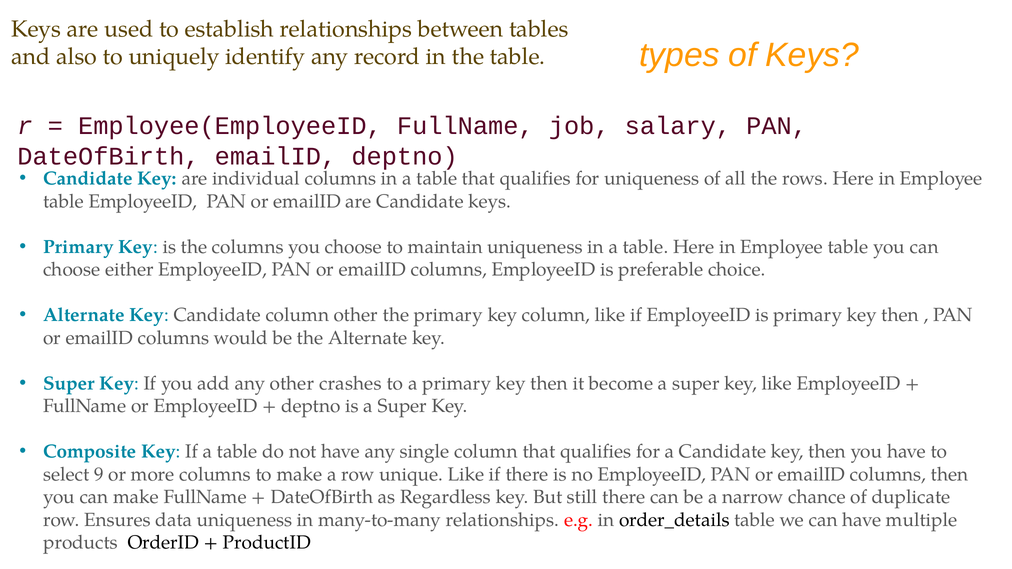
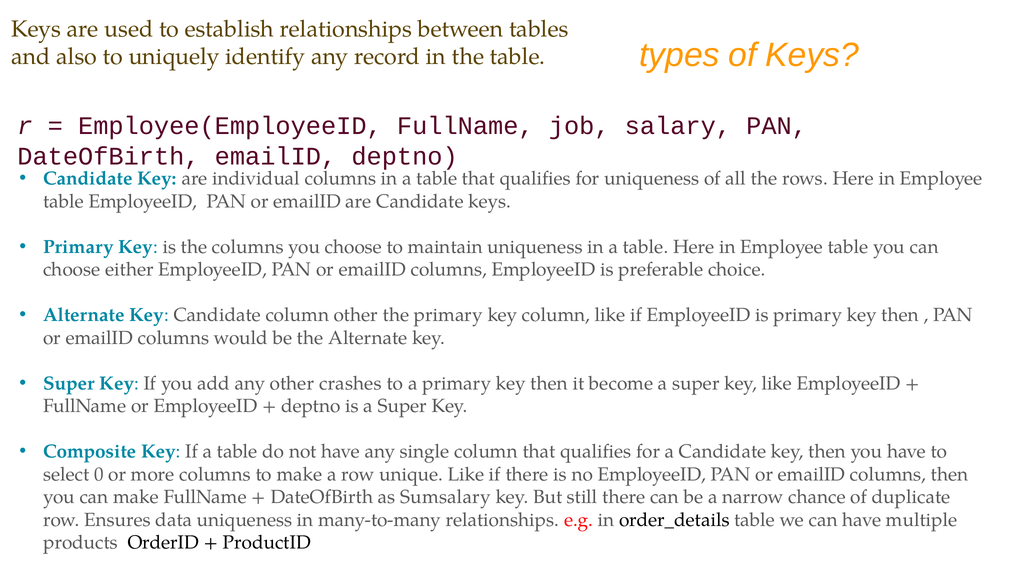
9: 9 -> 0
Regardless: Regardless -> Sumsalary
